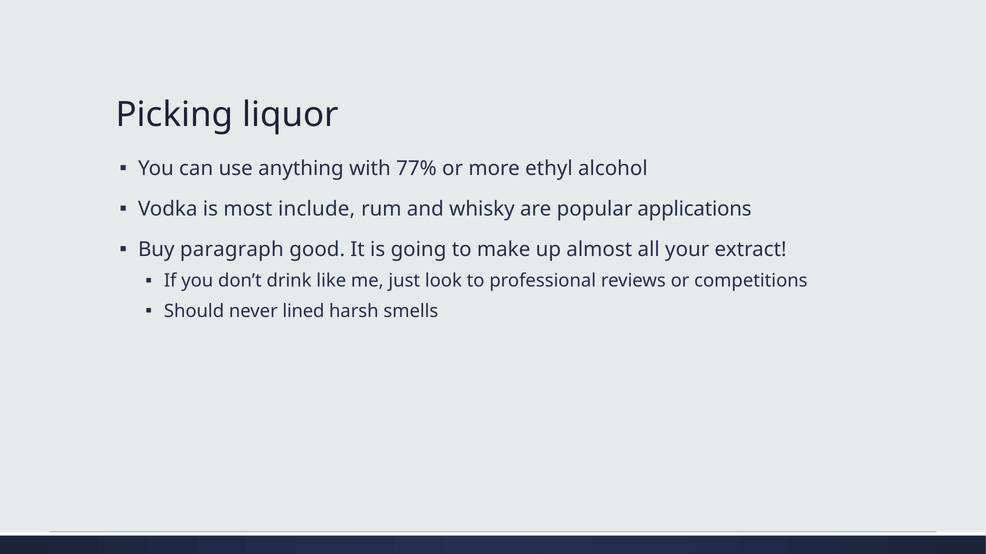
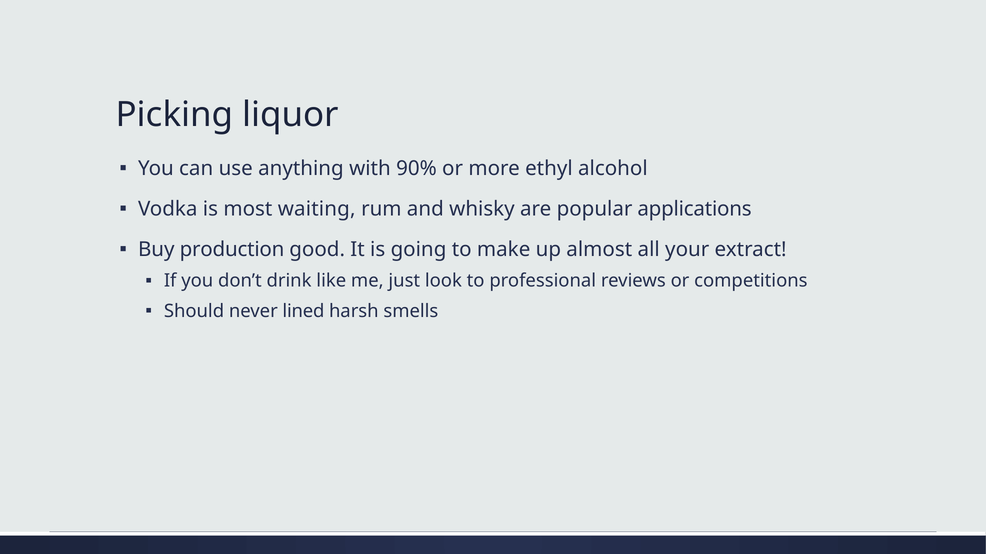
77%: 77% -> 90%
include: include -> waiting
paragraph: paragraph -> production
